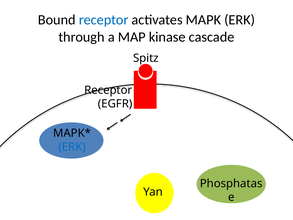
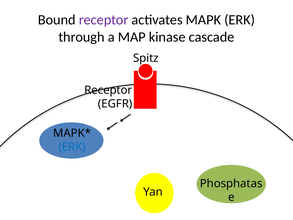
receptor at (104, 20) colour: blue -> purple
